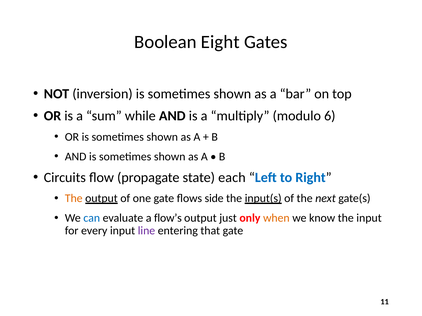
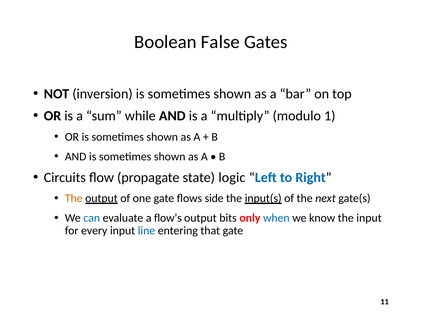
Eight: Eight -> False
6: 6 -> 1
each: each -> logic
just: just -> bits
when colour: orange -> blue
line colour: purple -> blue
